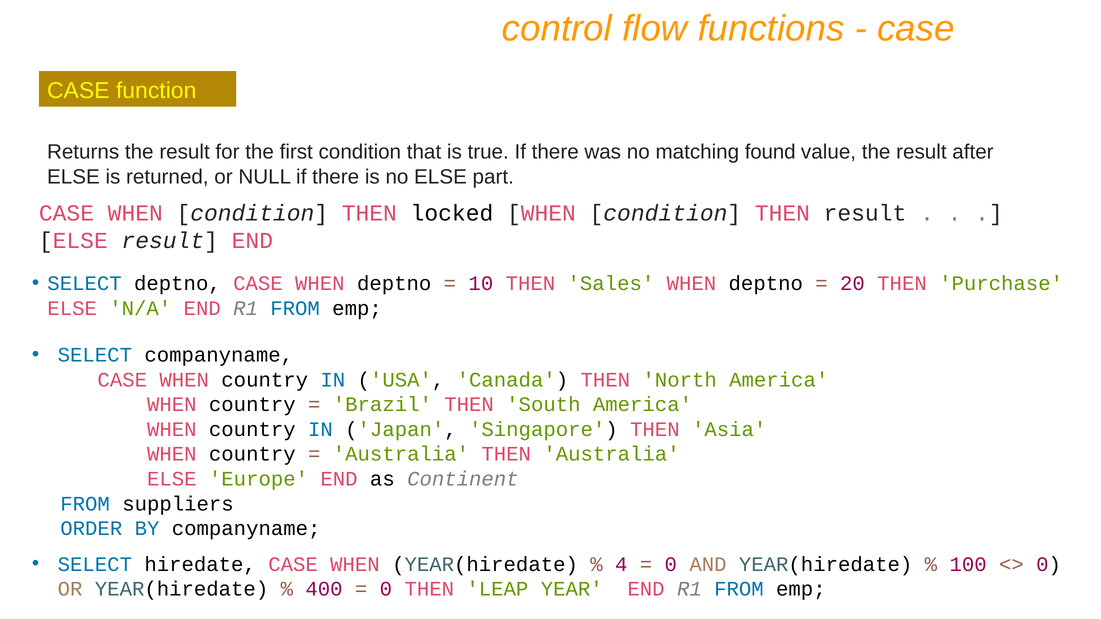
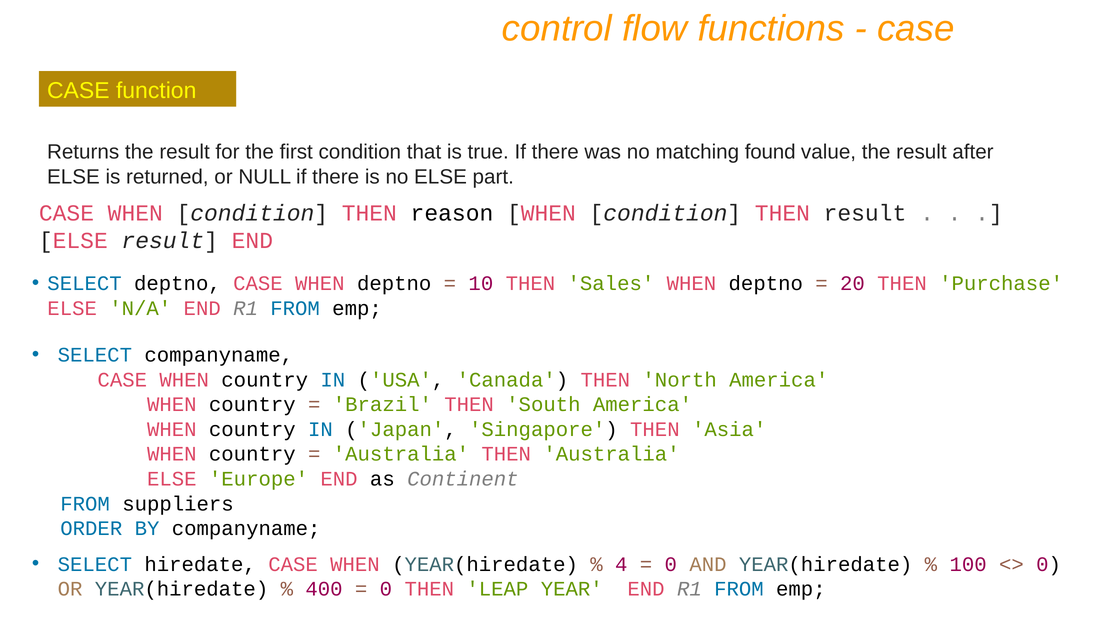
locked: locked -> reason
